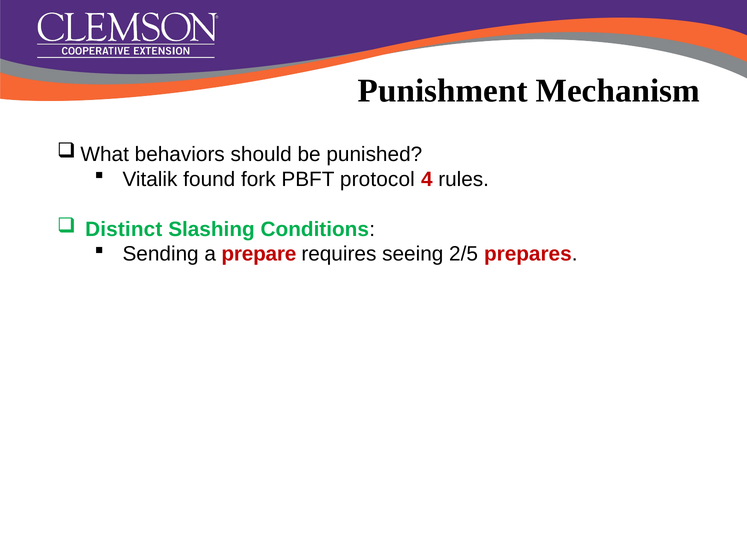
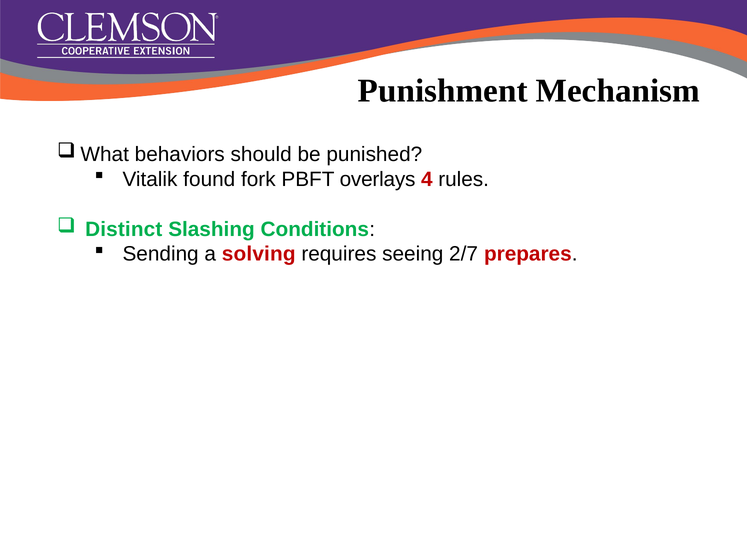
protocol: protocol -> overlays
prepare: prepare -> solving
2/5: 2/5 -> 2/7
